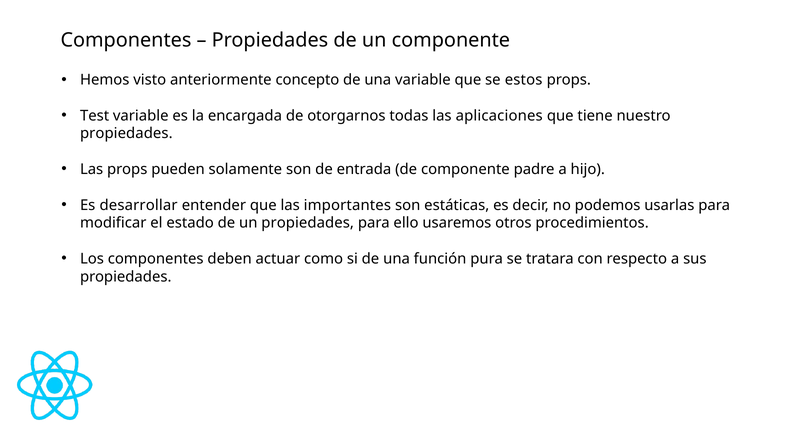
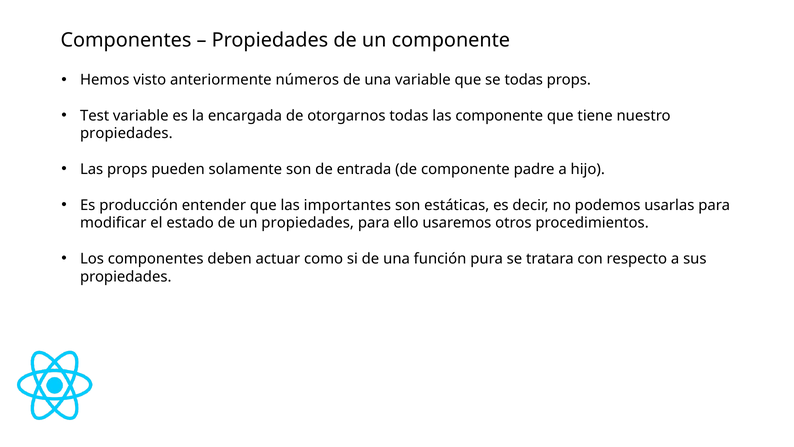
concepto: concepto -> números
se estos: estos -> todas
las aplicaciones: aplicaciones -> componente
desarrollar: desarrollar -> producción
